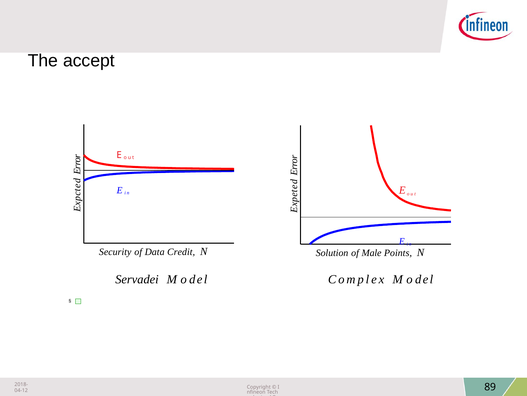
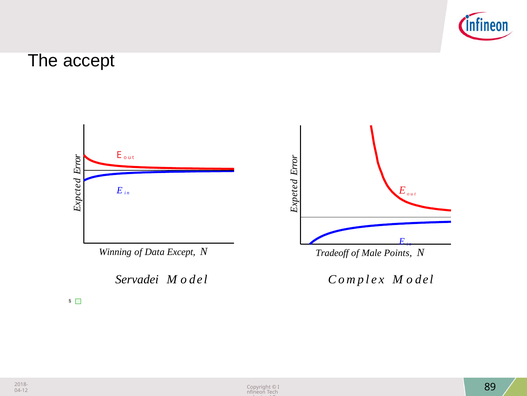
Security: Security -> Winning
Credit: Credit -> Except
Solution: Solution -> Tradeoff
